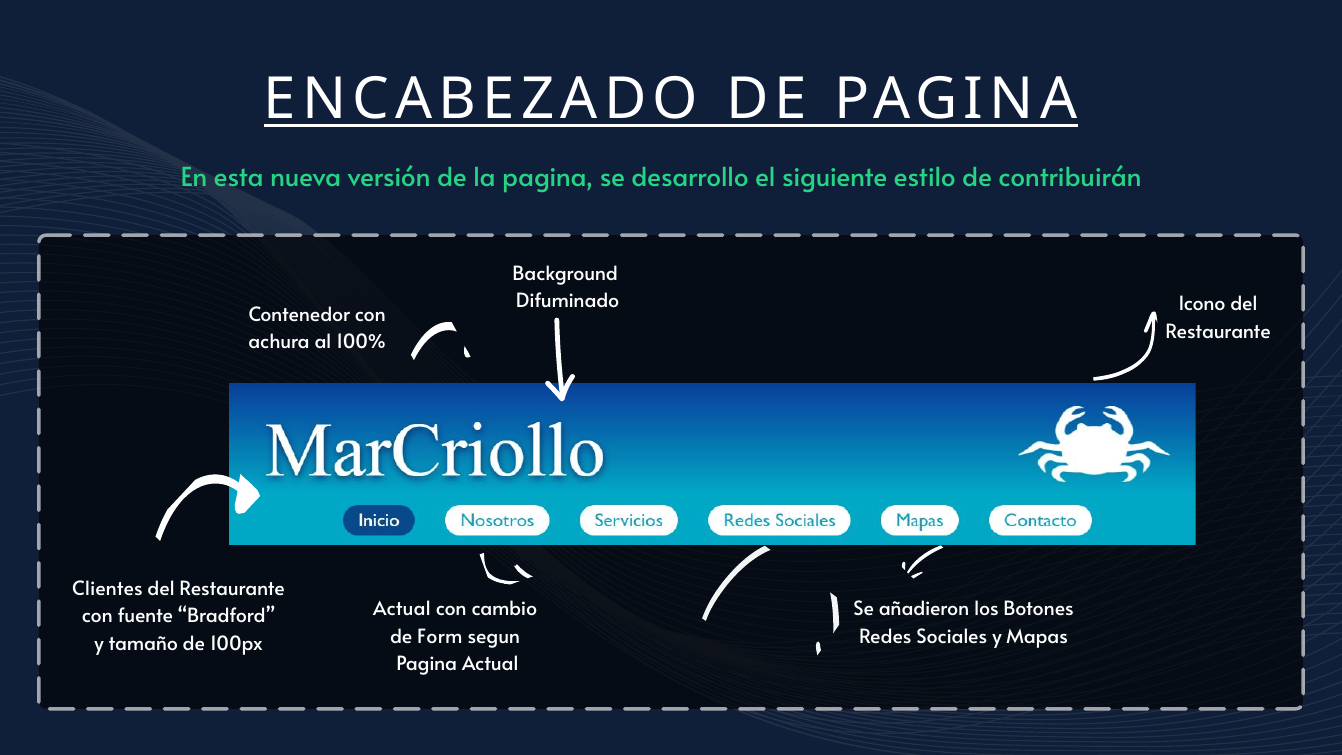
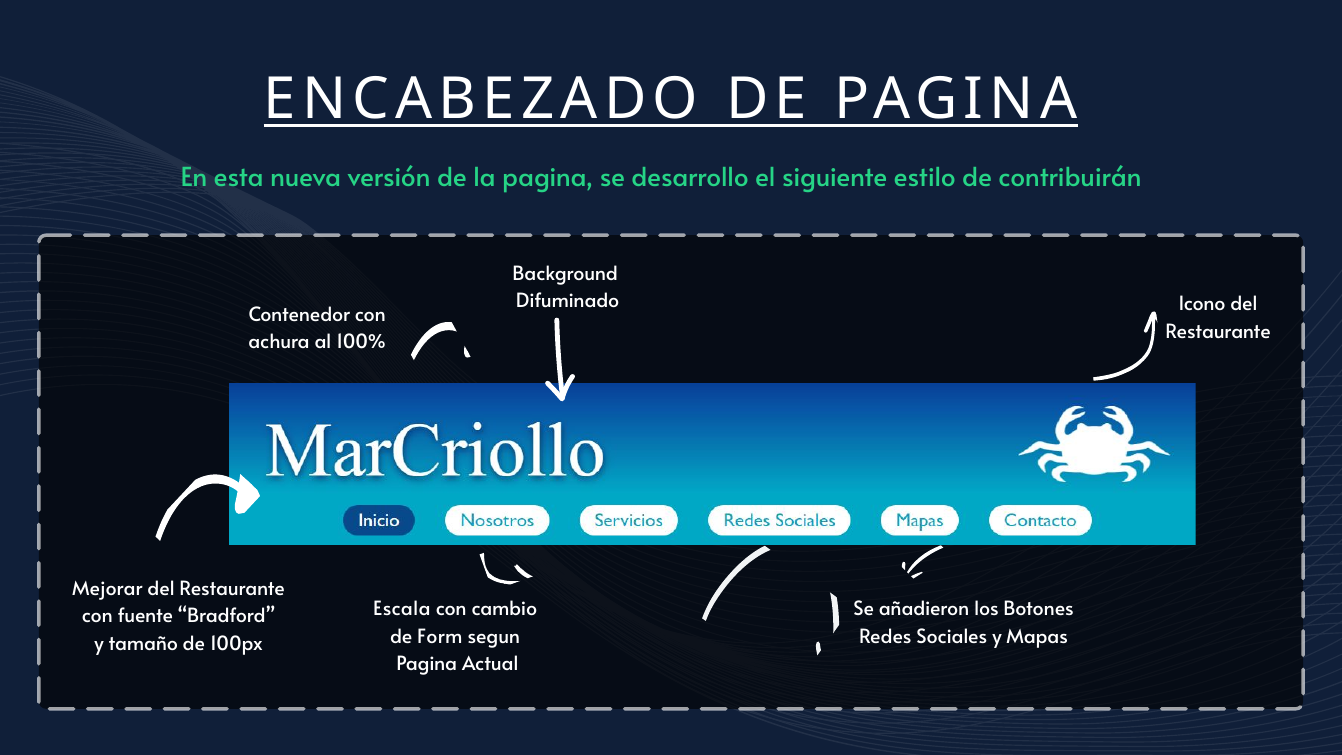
Clientes: Clientes -> Mejorar
Actual at (402, 609): Actual -> Escala
